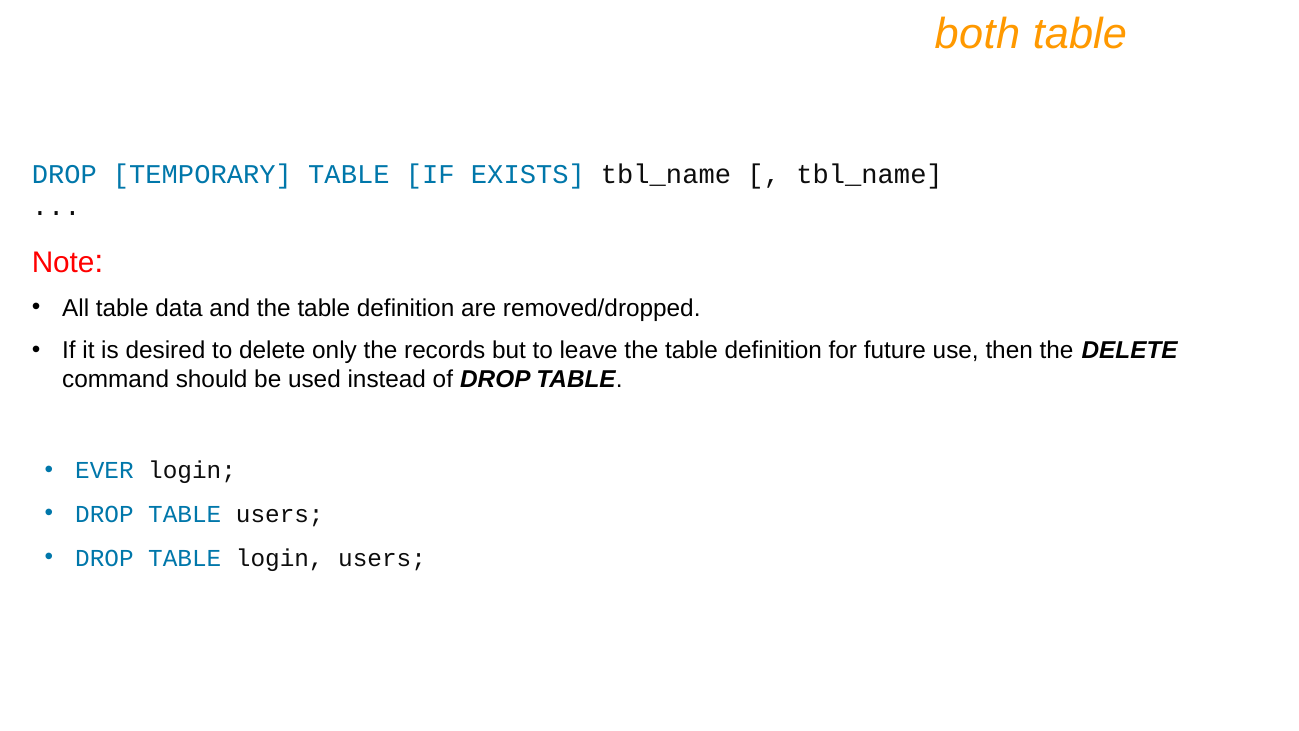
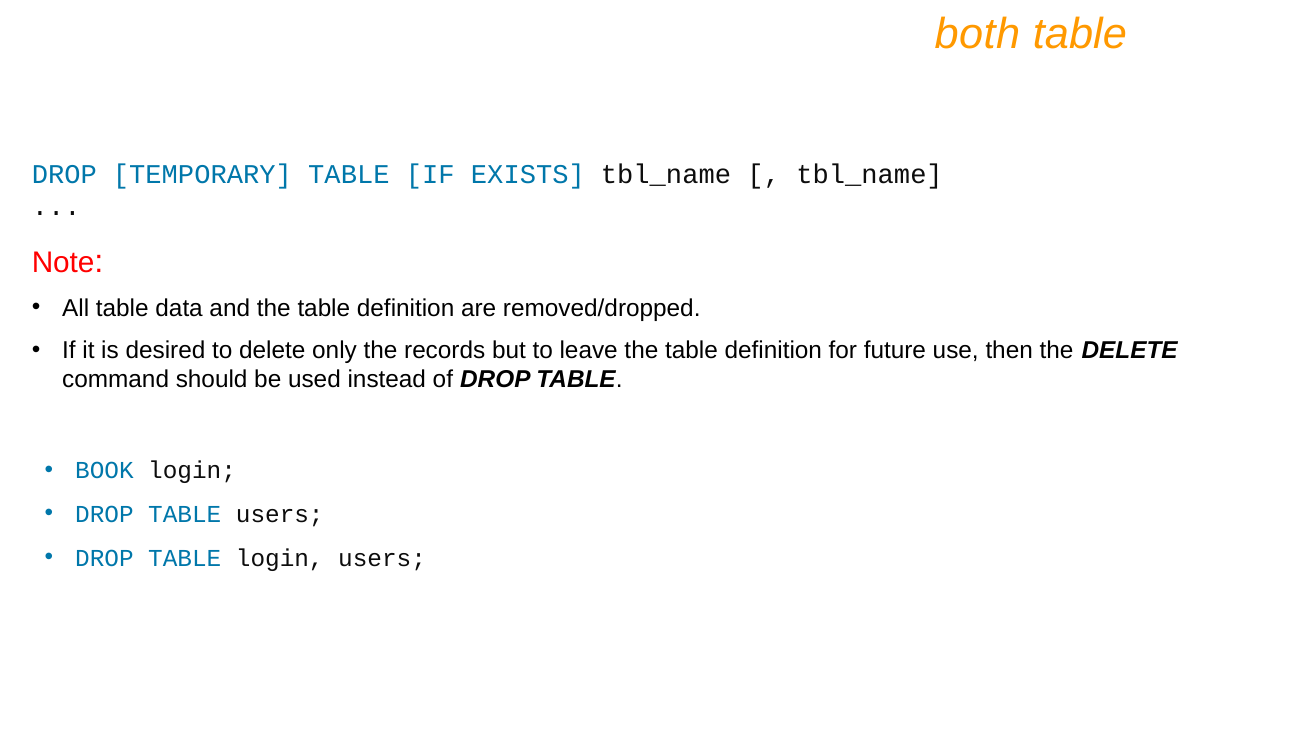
EVER: EVER -> BOOK
